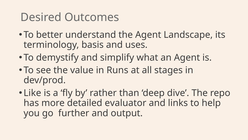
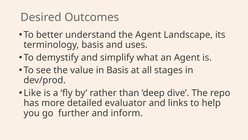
in Runs: Runs -> Basis
output: output -> inform
